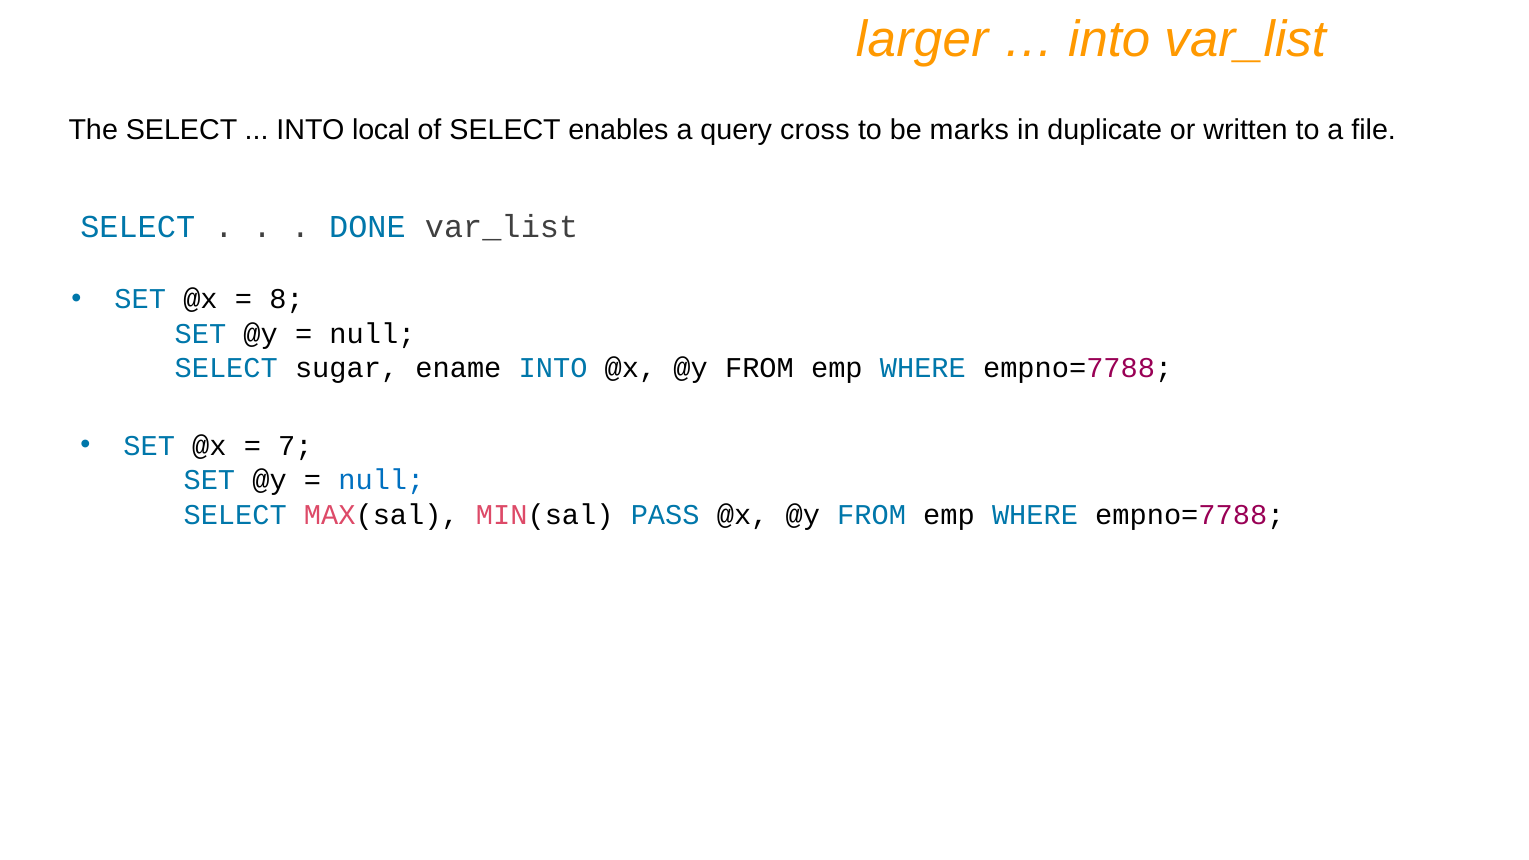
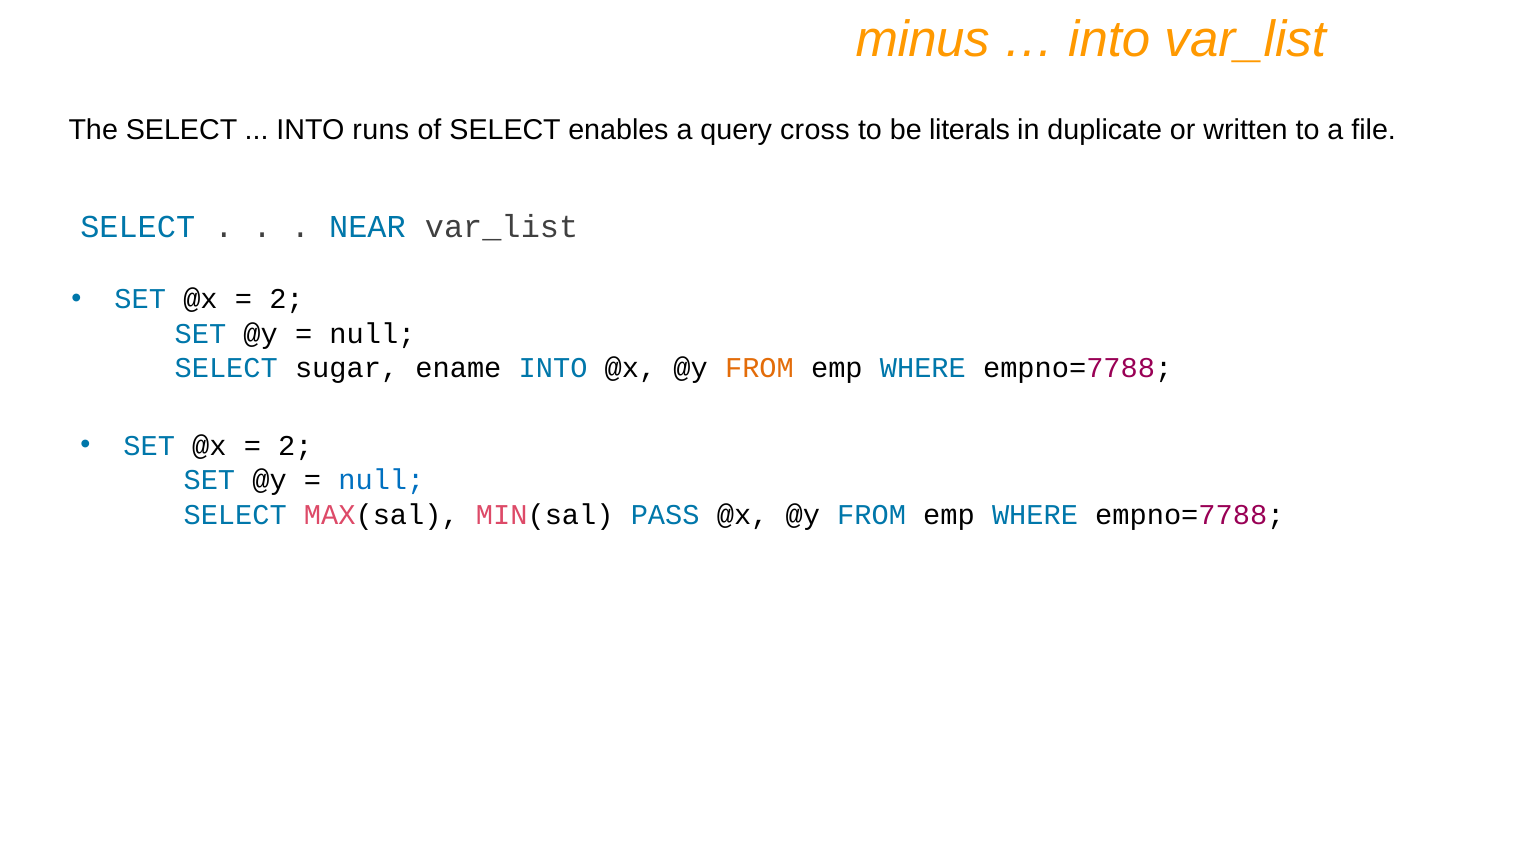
larger: larger -> minus
local: local -> runs
marks: marks -> literals
DONE: DONE -> NEAR
8 at (286, 299): 8 -> 2
FROM at (759, 368) colour: black -> orange
7 at (295, 446): 7 -> 2
